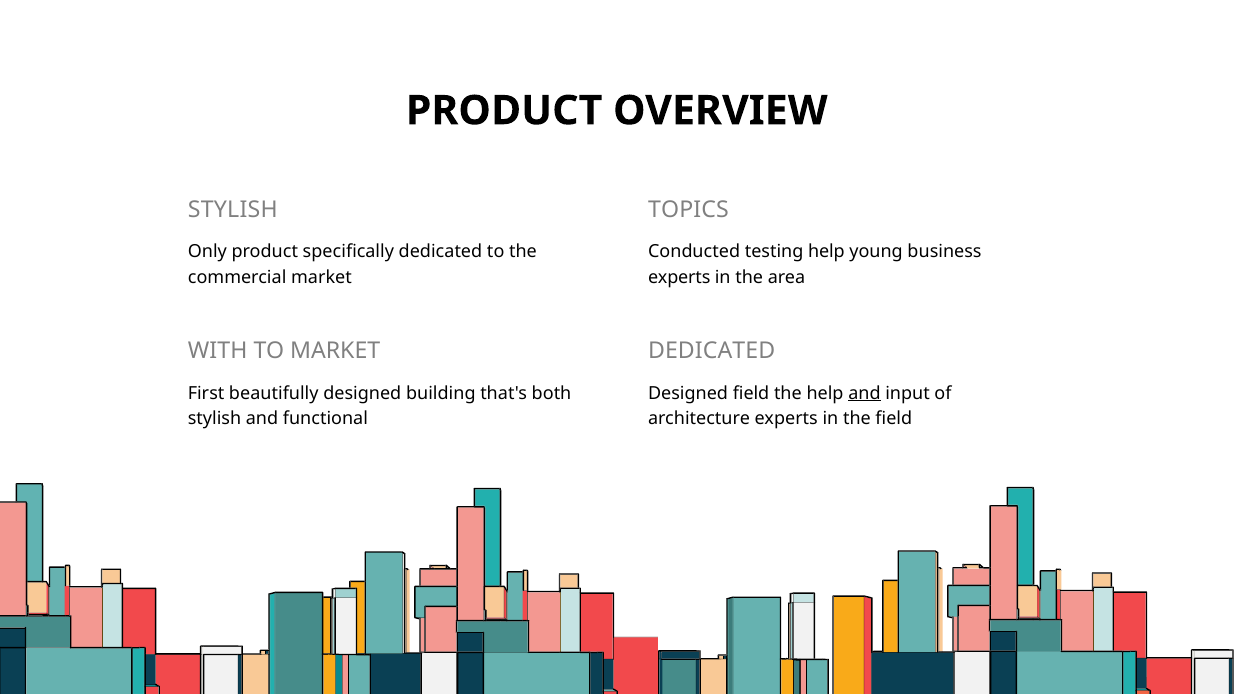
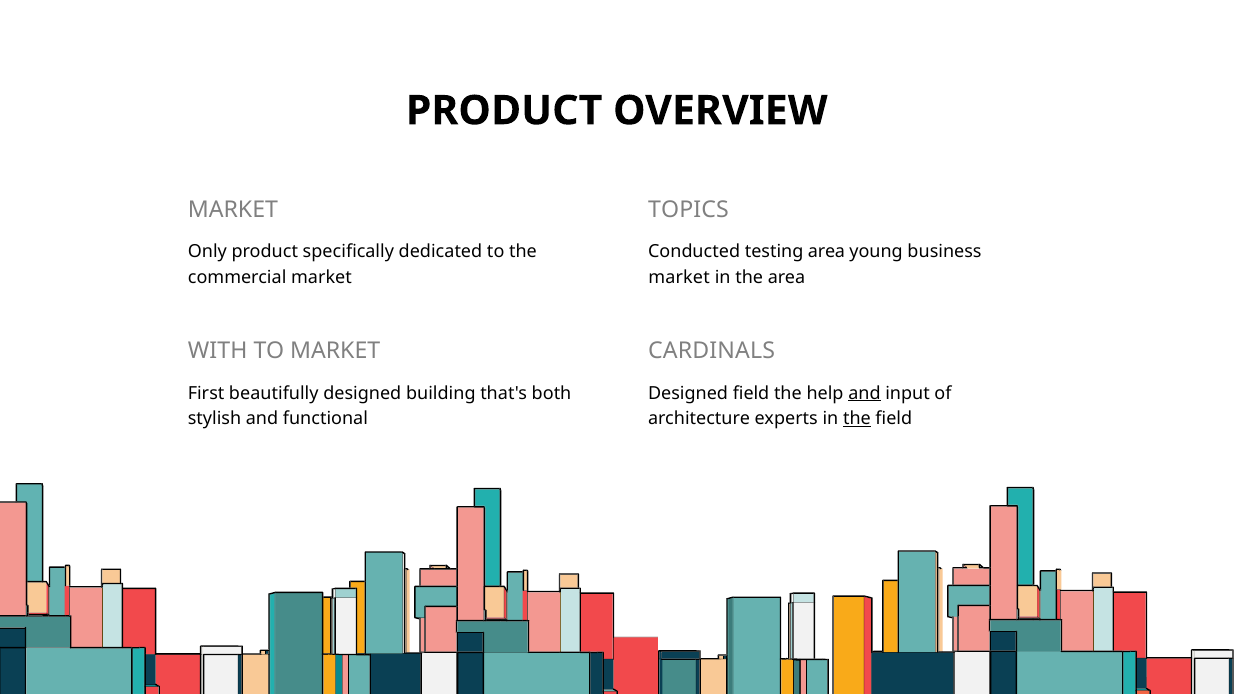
STYLISH at (233, 209): STYLISH -> MARKET
testing help: help -> area
experts at (679, 277): experts -> market
DEDICATED at (712, 351): DEDICATED -> CARDINALS
the at (857, 419) underline: none -> present
